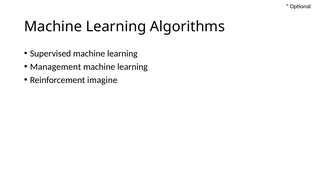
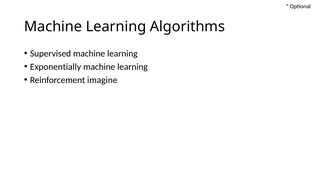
Management: Management -> Exponentially
